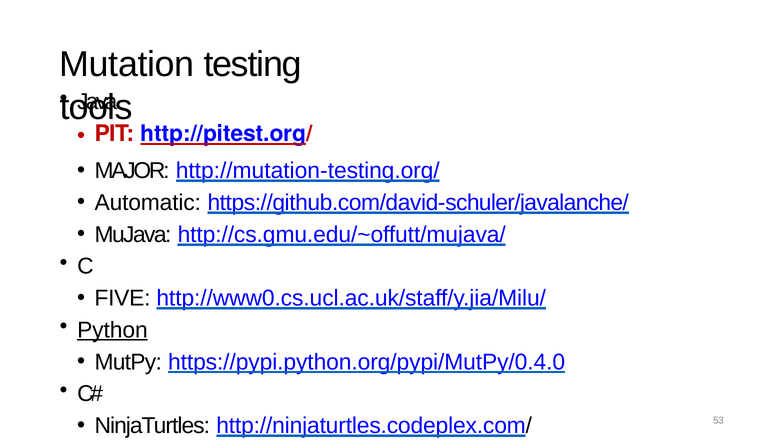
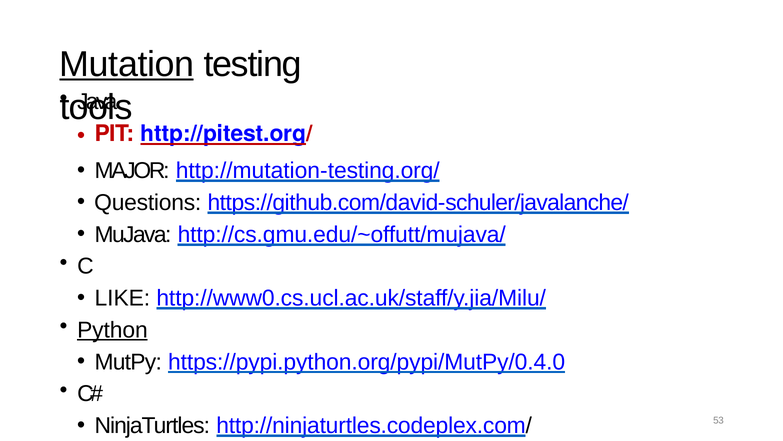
Mutation underline: none -> present
Automatic: Automatic -> Questions
FIVE: FIVE -> LIKE
